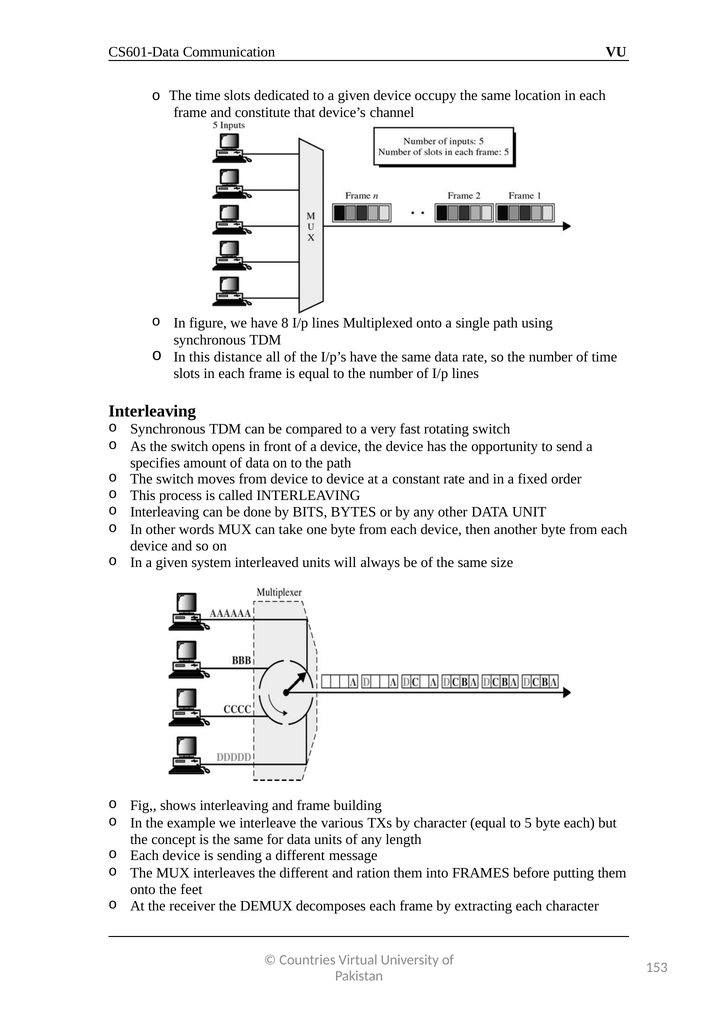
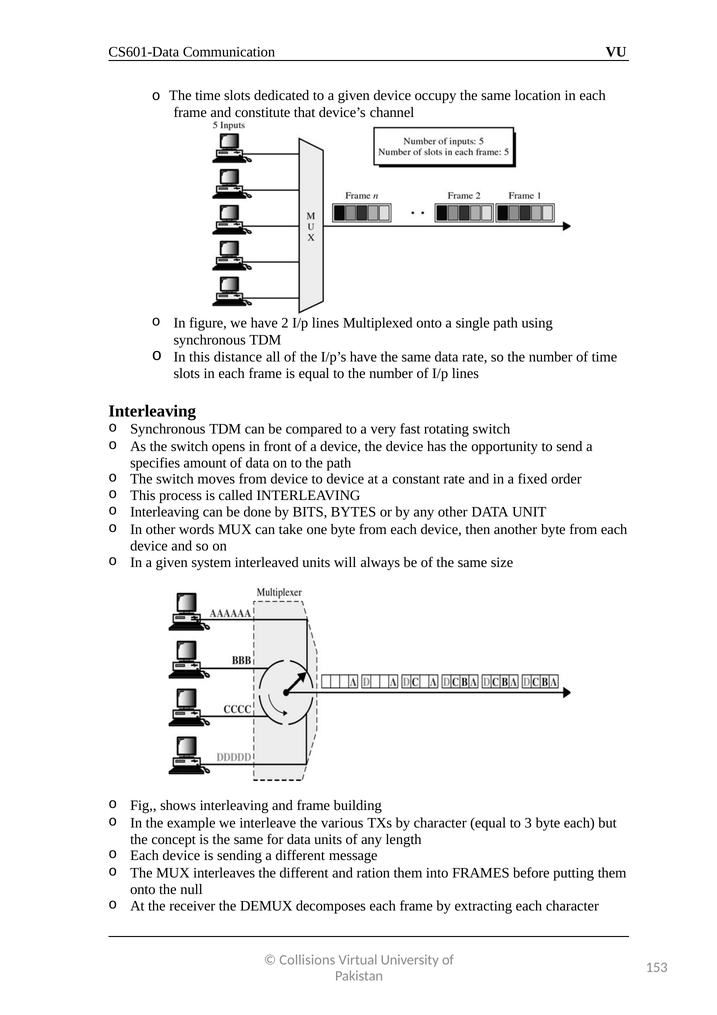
8: 8 -> 2
5: 5 -> 3
feet: feet -> null
Countries: Countries -> Collisions
